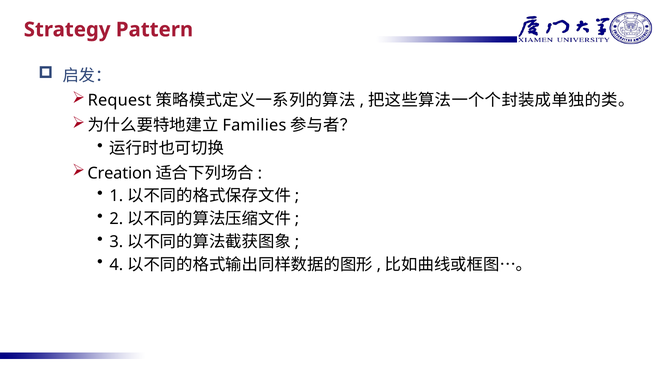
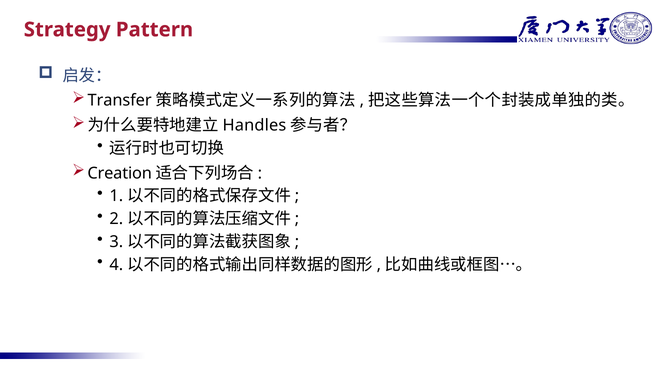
Request: Request -> Transfer
Families: Families -> Handles
